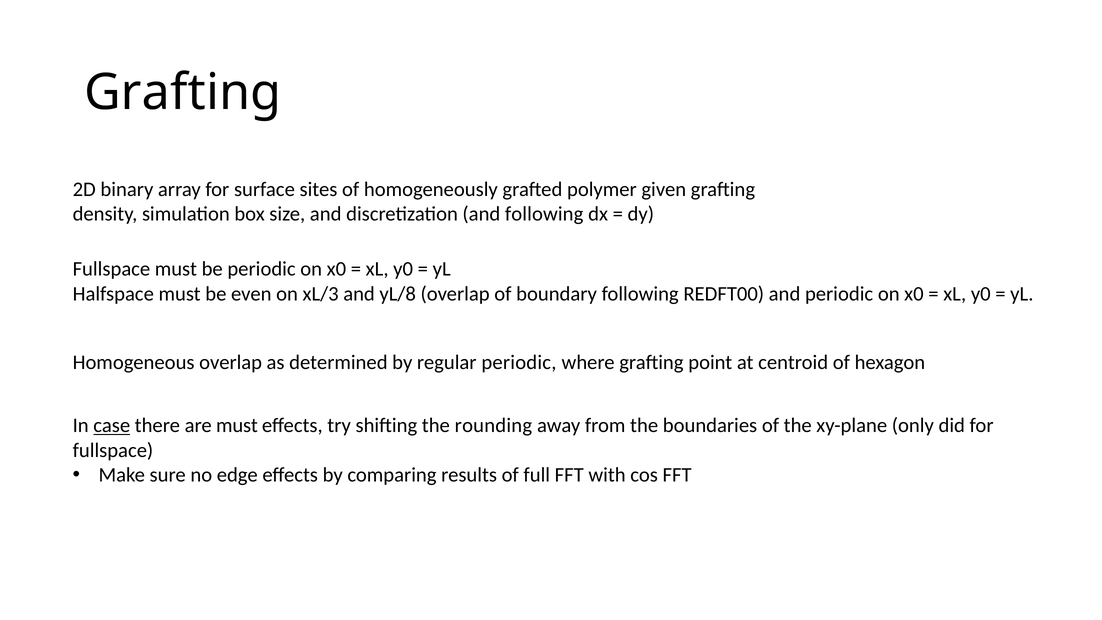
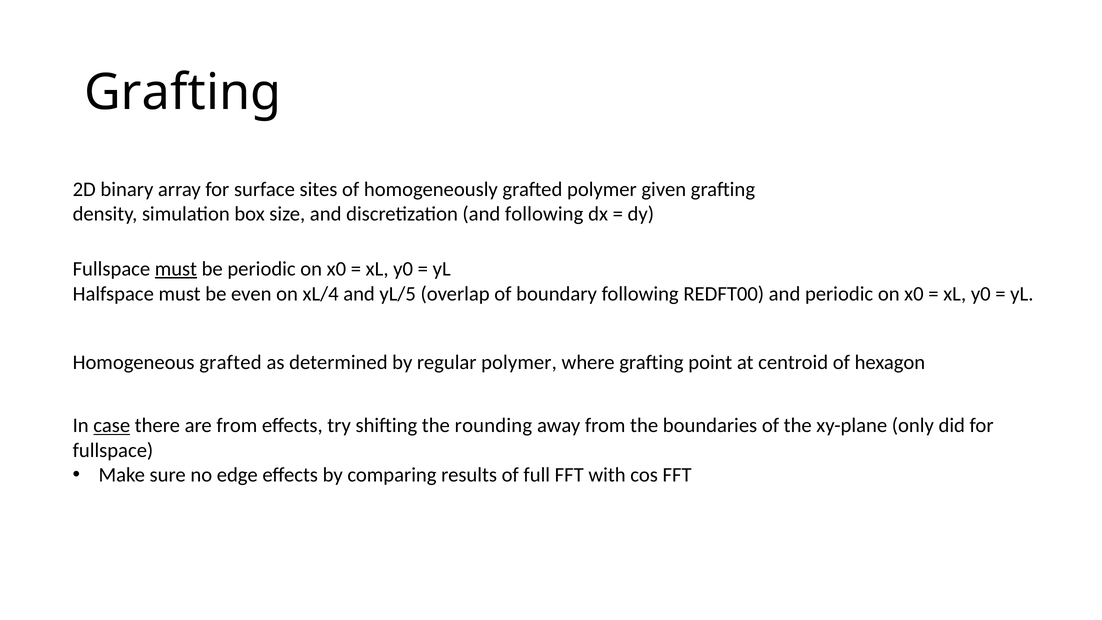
must at (176, 269) underline: none -> present
xL/3: xL/3 -> xL/4
yL/8: yL/8 -> yL/5
Homogeneous overlap: overlap -> grafted
regular periodic: periodic -> polymer
are must: must -> from
